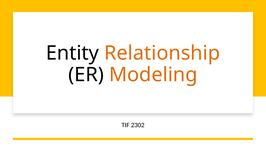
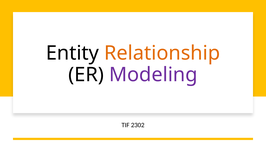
Modeling colour: orange -> purple
